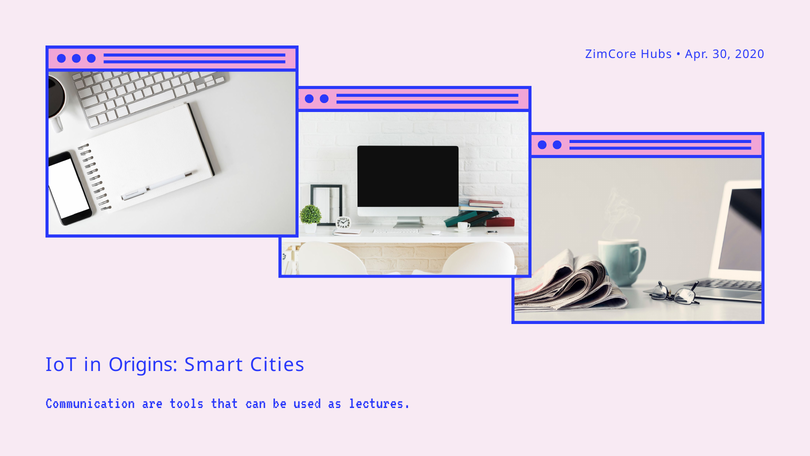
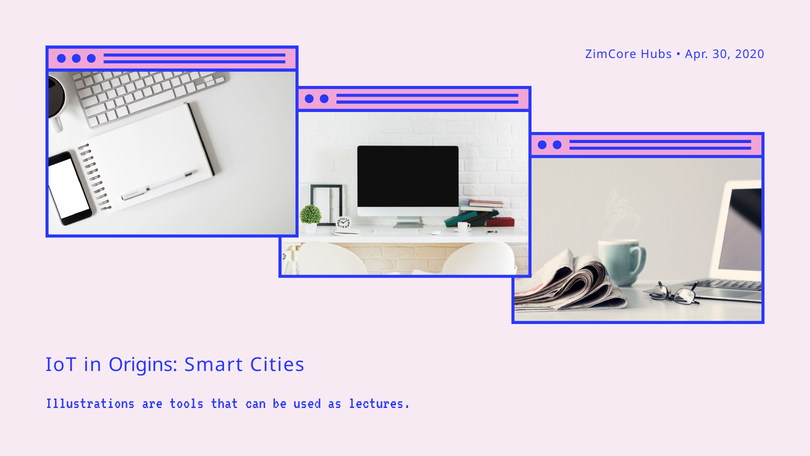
Communication: Communication -> Illustrations
